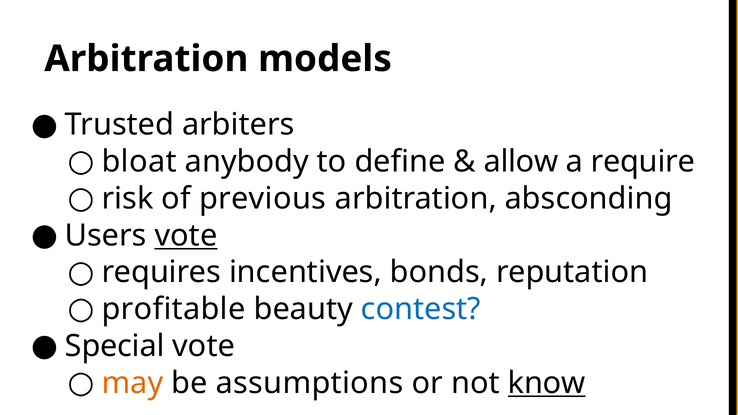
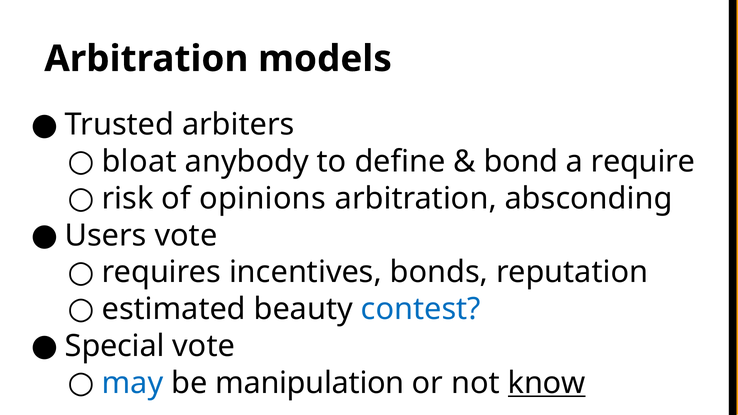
allow: allow -> bond
previous: previous -> opinions
vote at (186, 236) underline: present -> none
profitable: profitable -> estimated
may colour: orange -> blue
assumptions: assumptions -> manipulation
